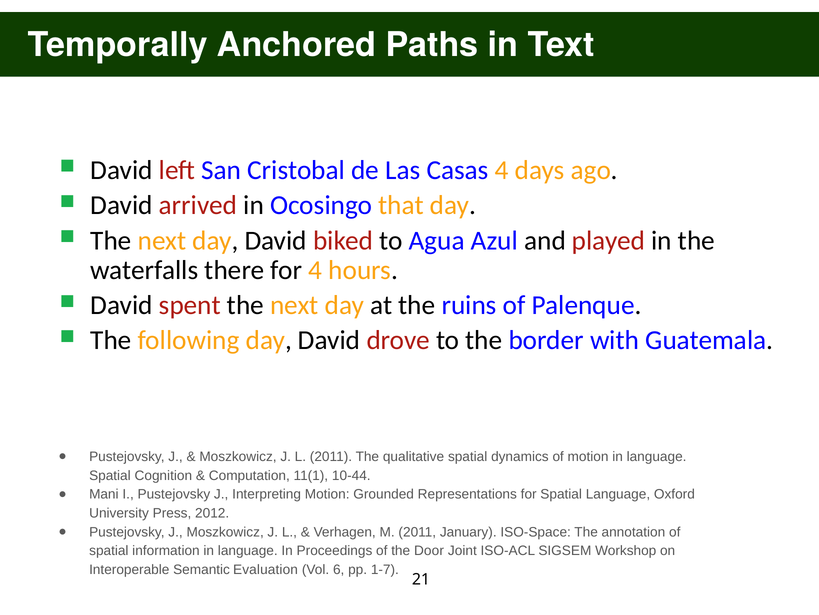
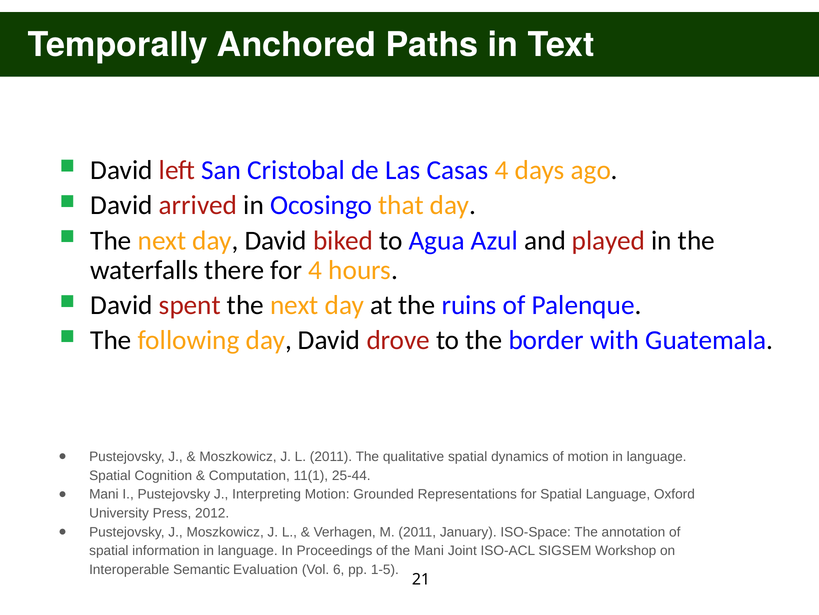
10-44: 10-44 -> 25-44
the Door: Door -> Mani
1-7: 1-7 -> 1-5
